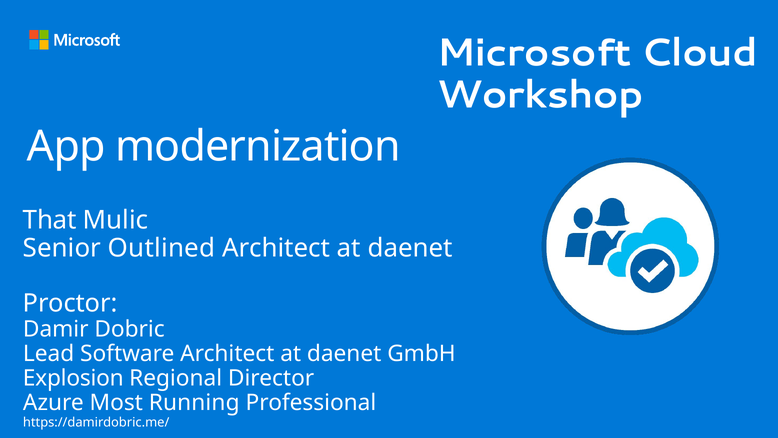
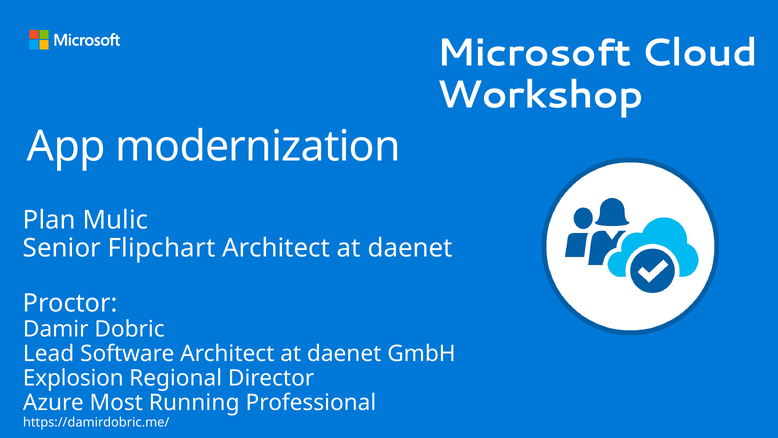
That: That -> Plan
Outlined: Outlined -> Flipchart
